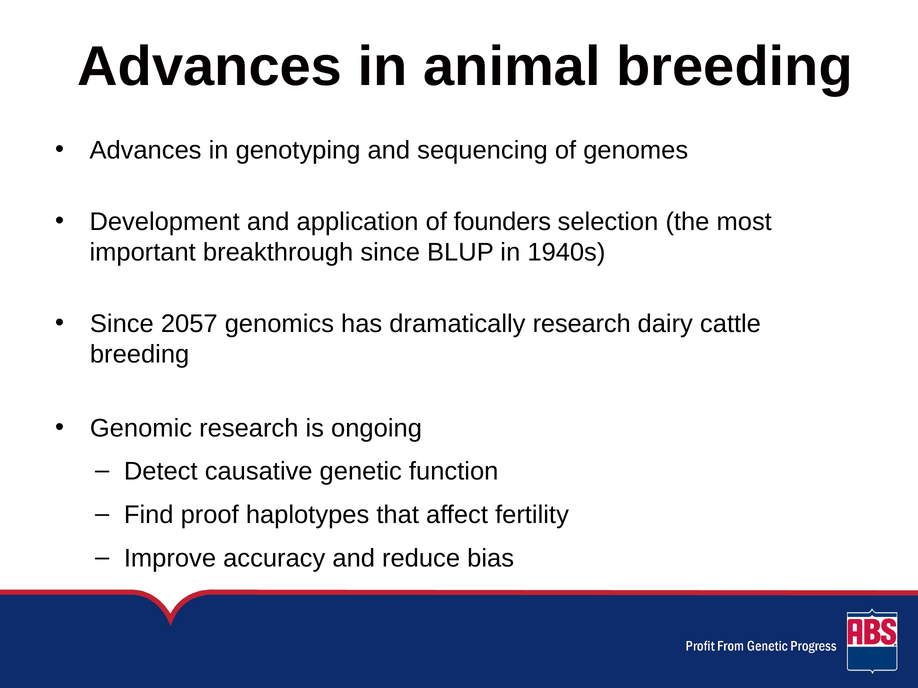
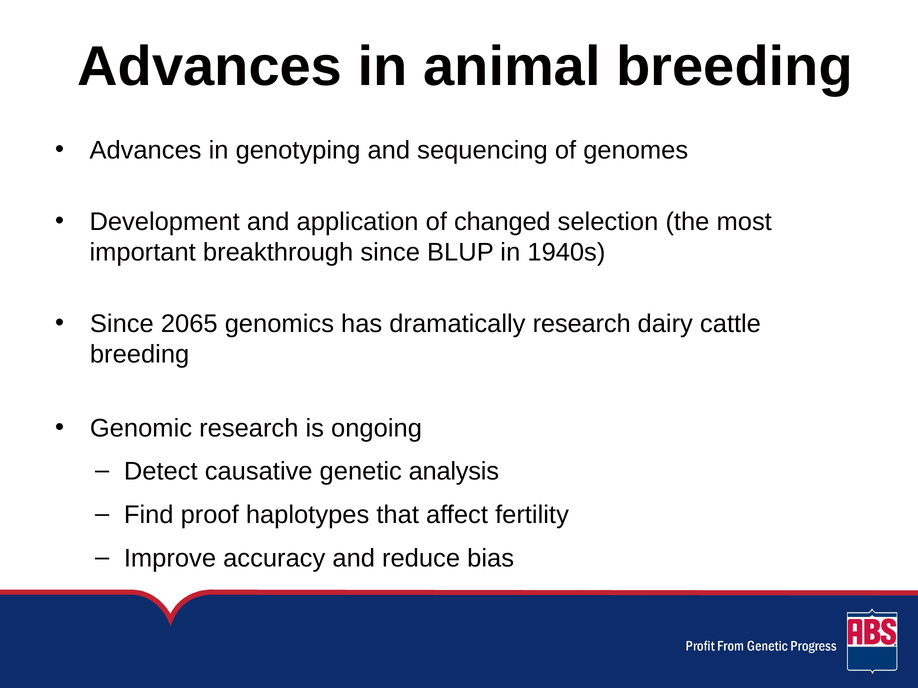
founders: founders -> changed
2057: 2057 -> 2065
function: function -> analysis
